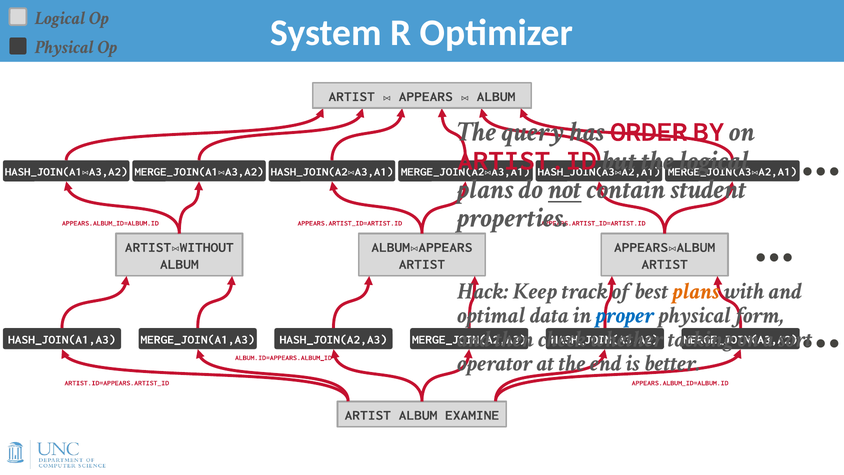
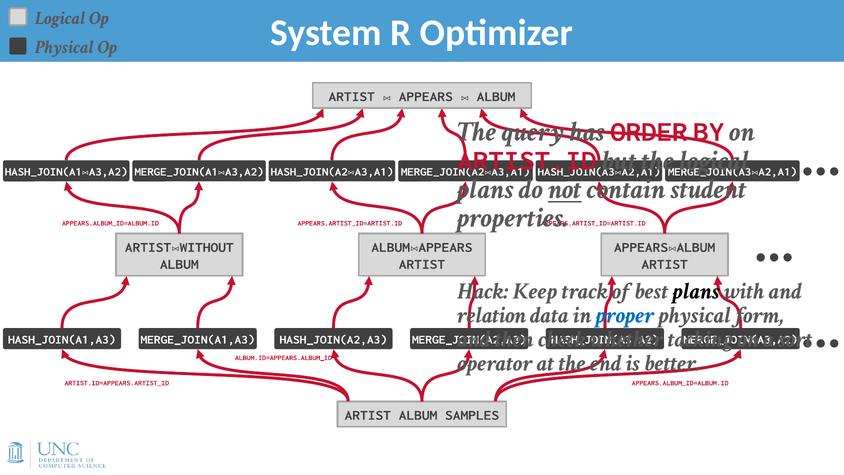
plans at (696, 291) colour: orange -> black
optimal: optimal -> relation
EXAMINE: EXAMINE -> SAMPLES
